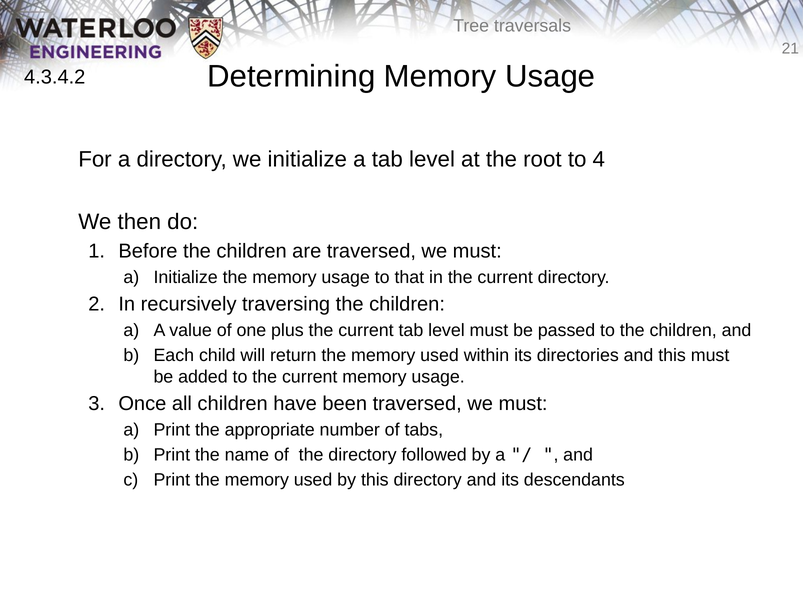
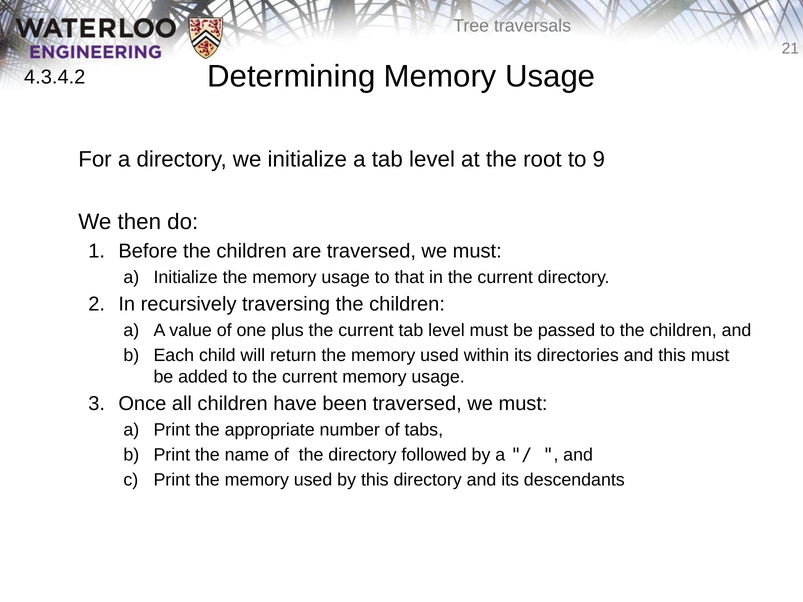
4: 4 -> 9
